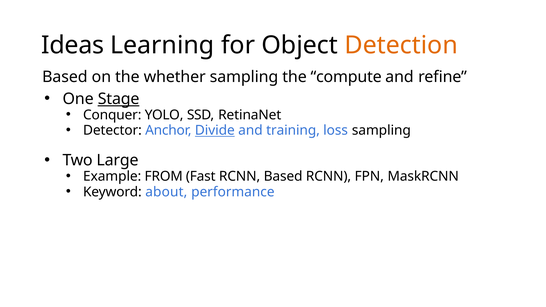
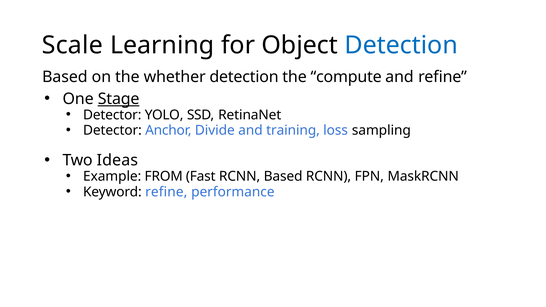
Ideas: Ideas -> Scale
Detection at (401, 45) colour: orange -> blue
whether sampling: sampling -> detection
Conquer at (112, 115): Conquer -> Detector
Divide underline: present -> none
Large: Large -> Ideas
Keyword about: about -> refine
